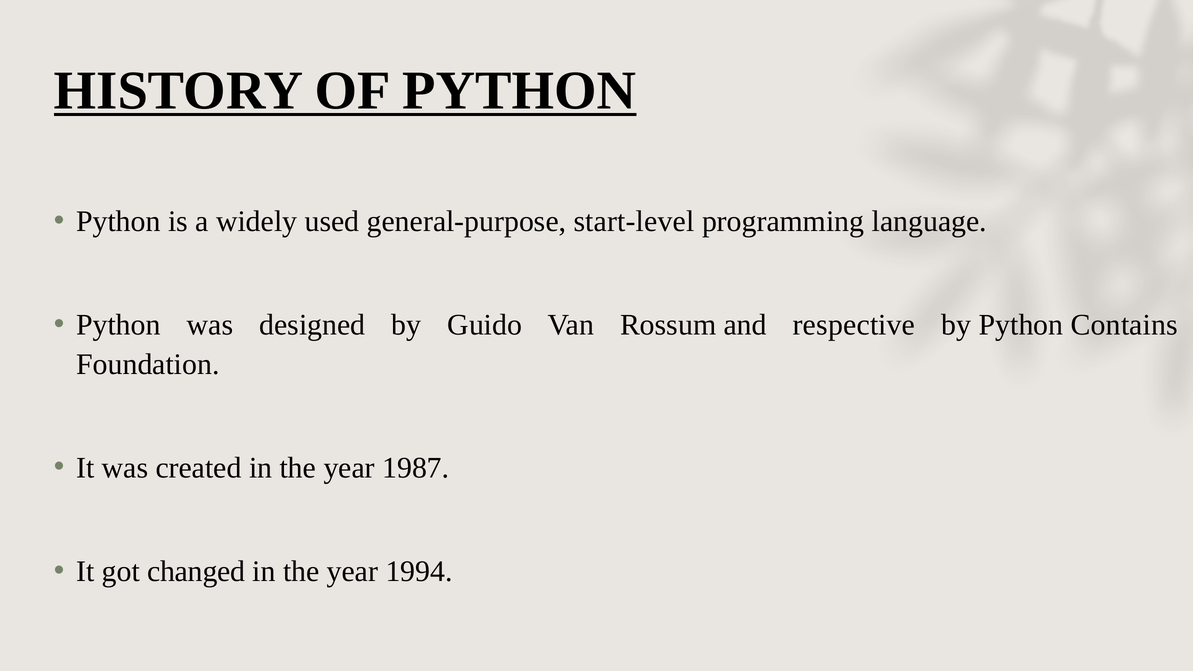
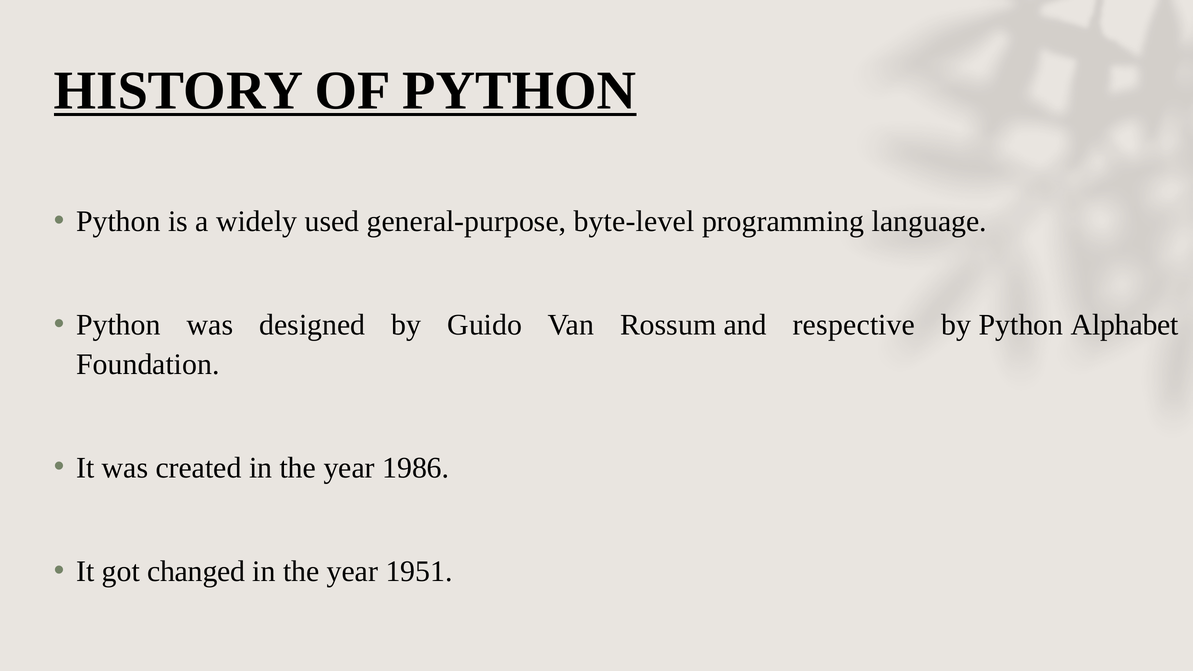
start-level: start-level -> byte-level
Contains: Contains -> Alphabet
1987: 1987 -> 1986
1994: 1994 -> 1951
